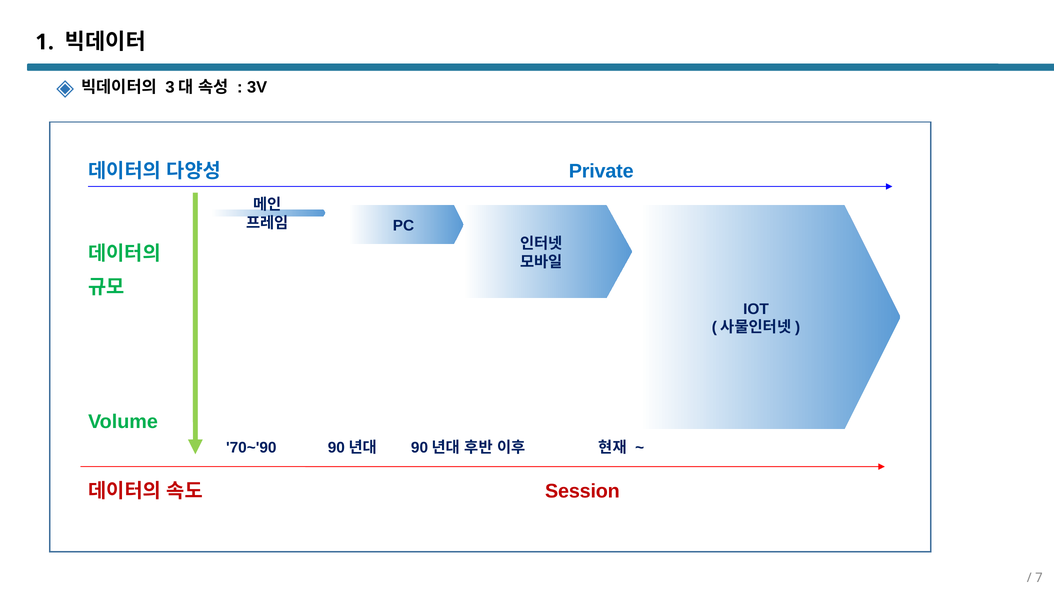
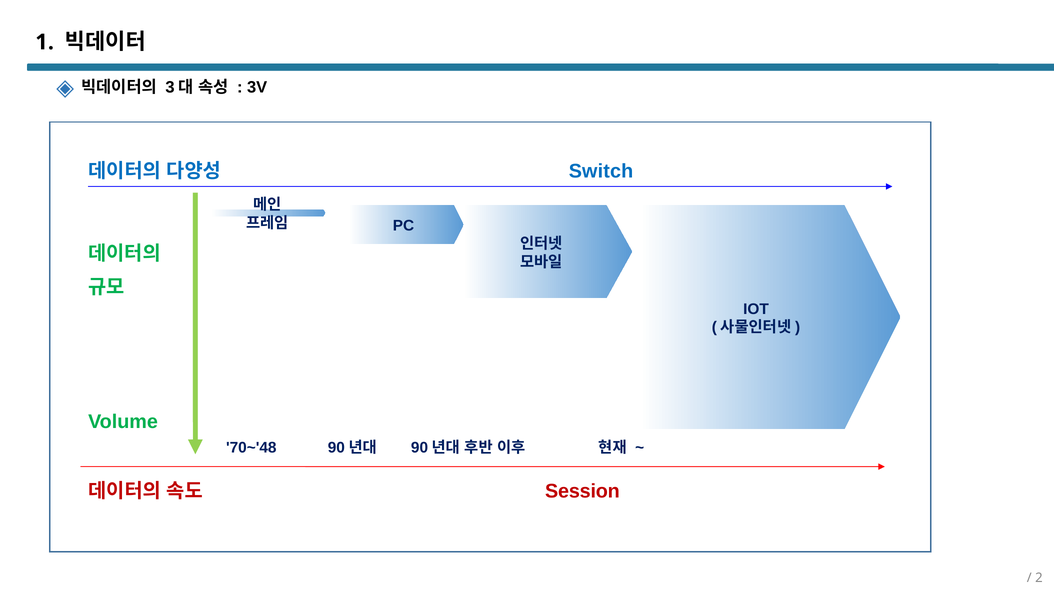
Private: Private -> Switch
70~'90: 70~'90 -> 70~'48
7: 7 -> 2
